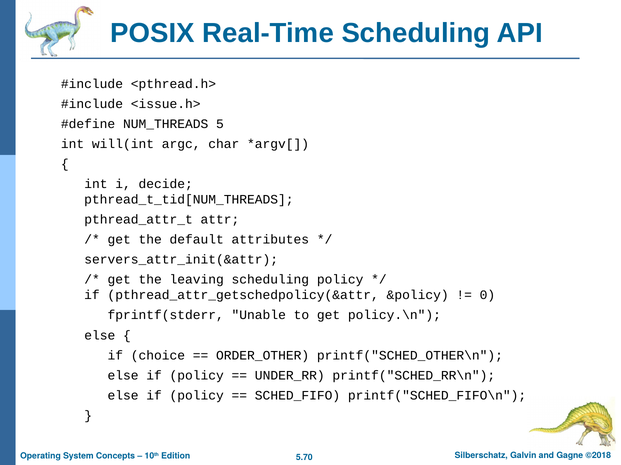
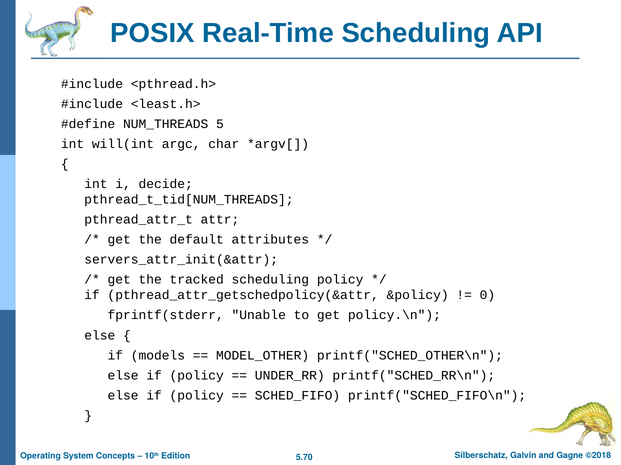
<issue.h>: <issue.h> -> <least.h>
leaving: leaving -> tracked
choice: choice -> models
ORDER_OTHER: ORDER_OTHER -> MODEL_OTHER
